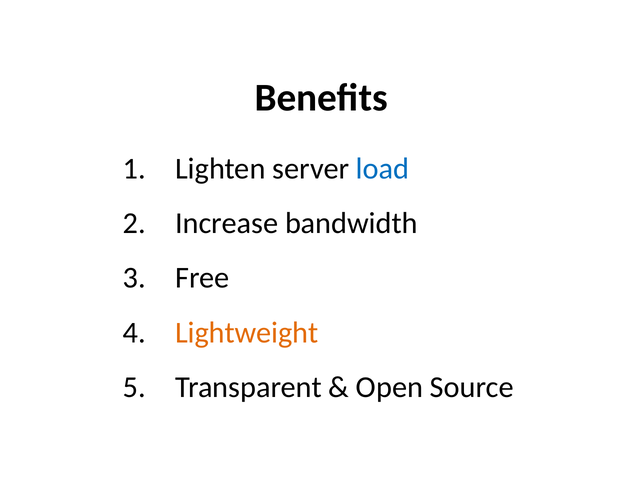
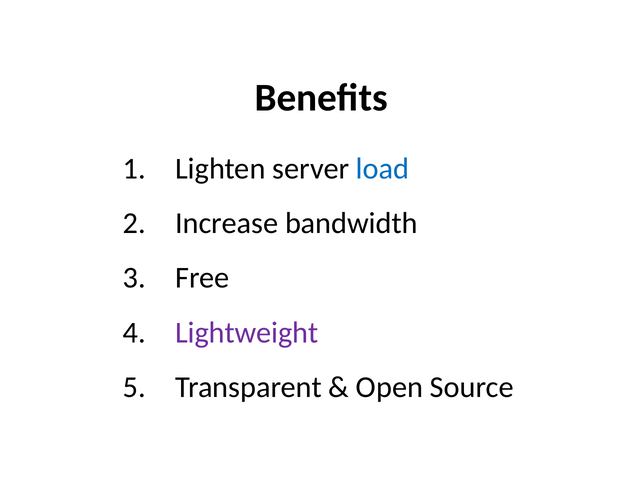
Lightweight colour: orange -> purple
